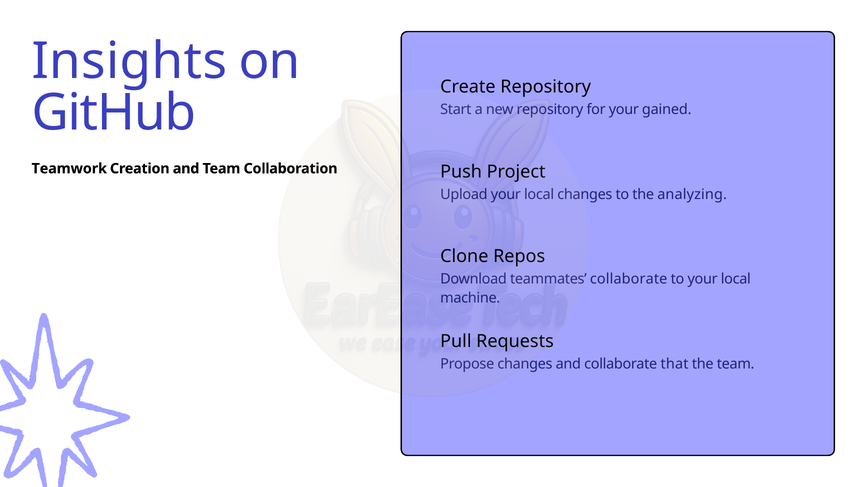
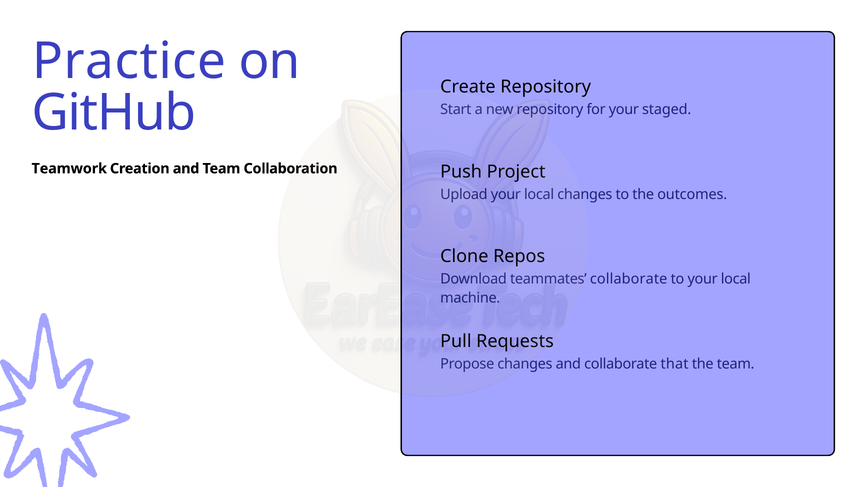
Insights: Insights -> Practice
gained: gained -> staged
analyzing: analyzing -> outcomes
